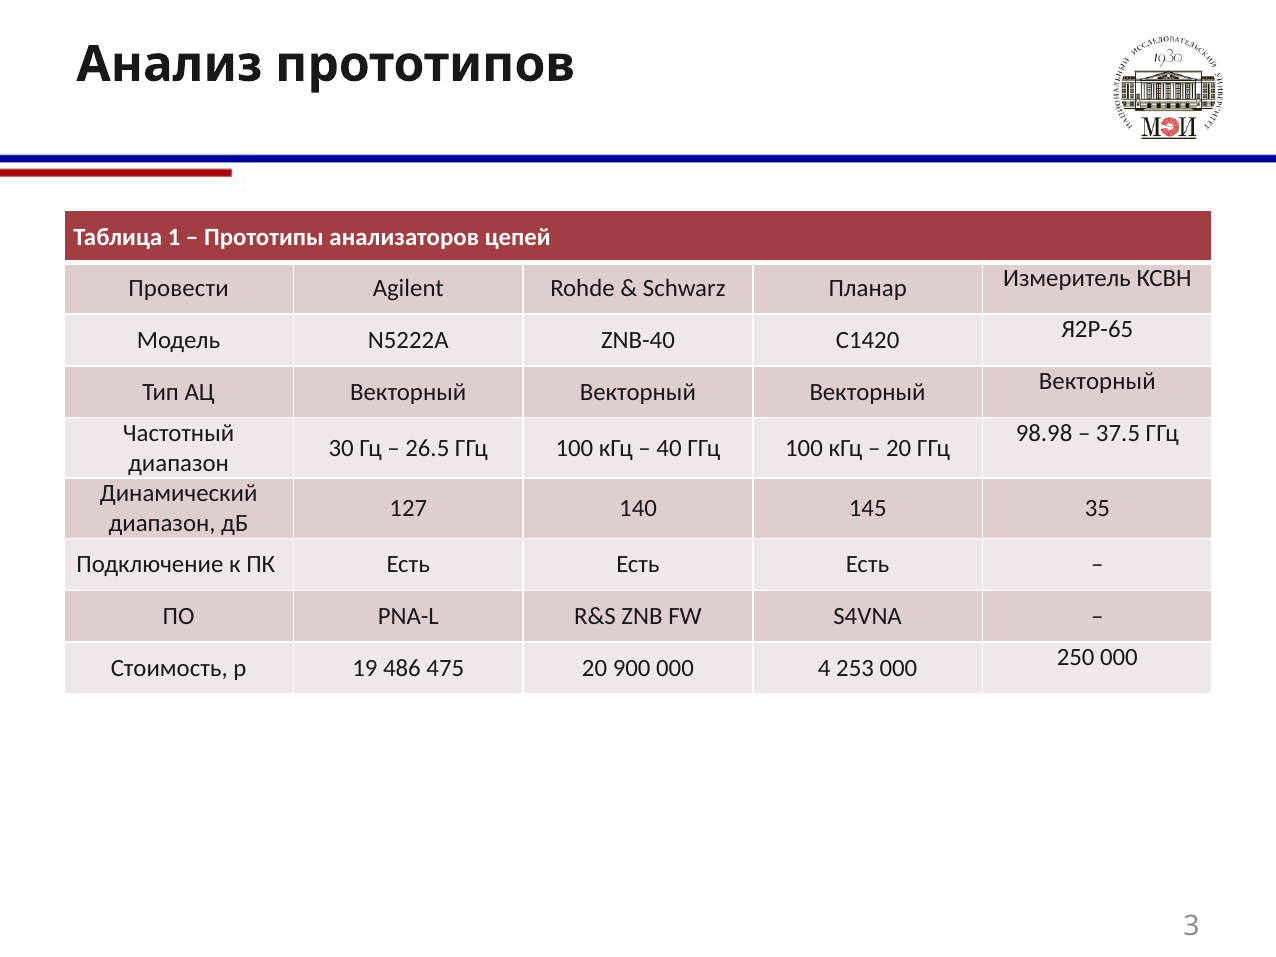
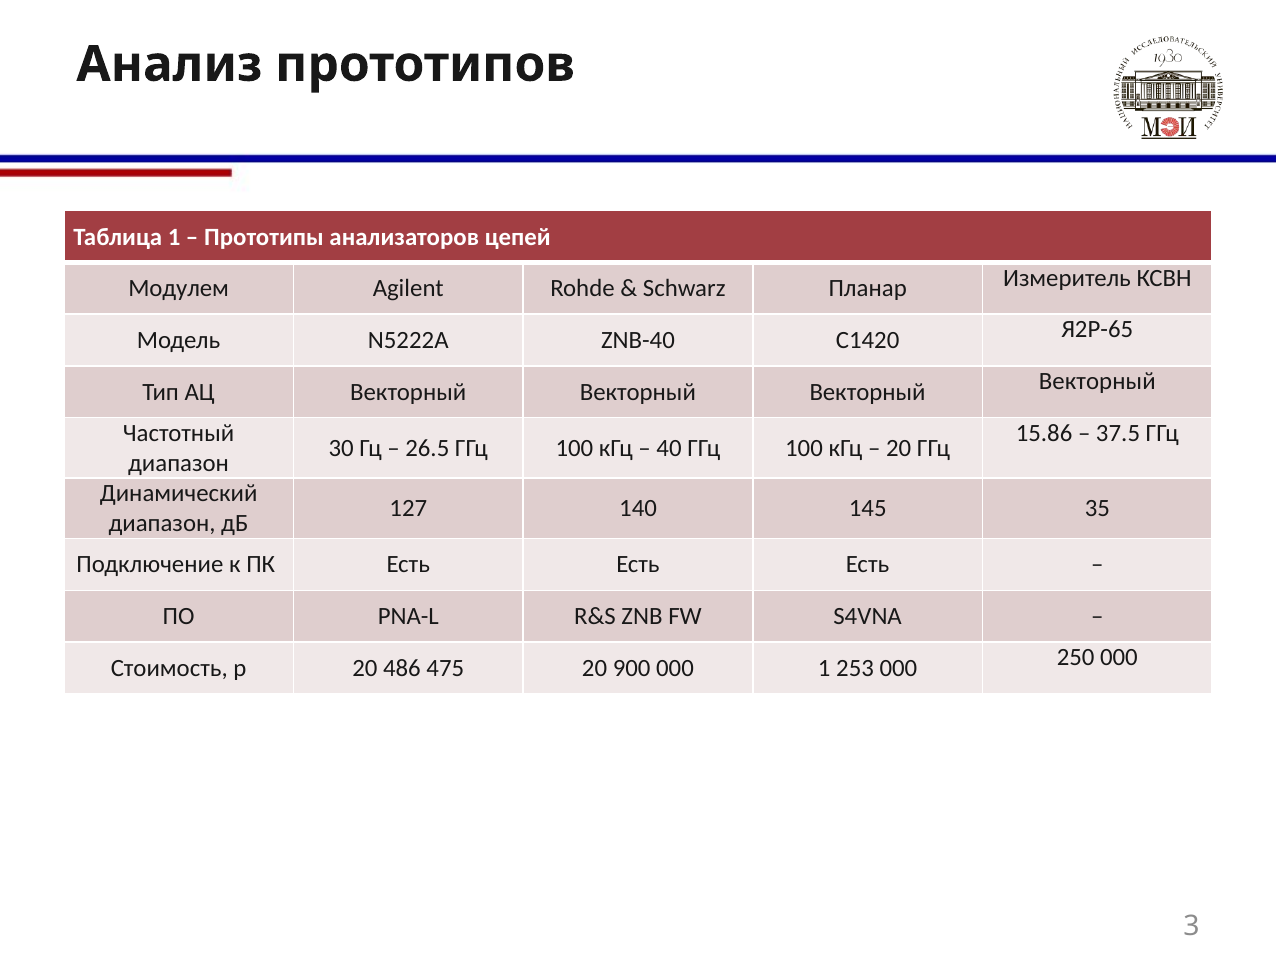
Провести: Провести -> Модулем
98.98: 98.98 -> 15.86
р 19: 19 -> 20
000 4: 4 -> 1
